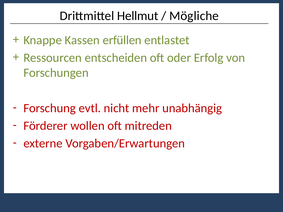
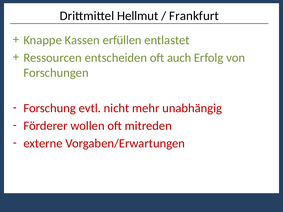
Mögliche: Mögliche -> Frankfurt
oder: oder -> auch
